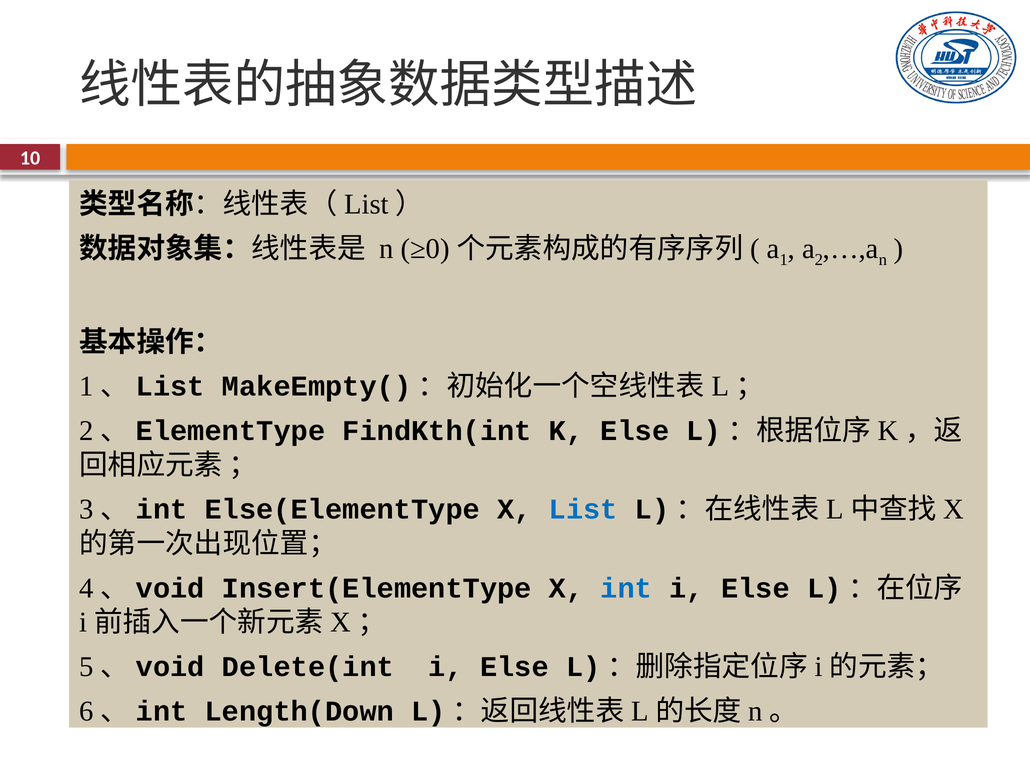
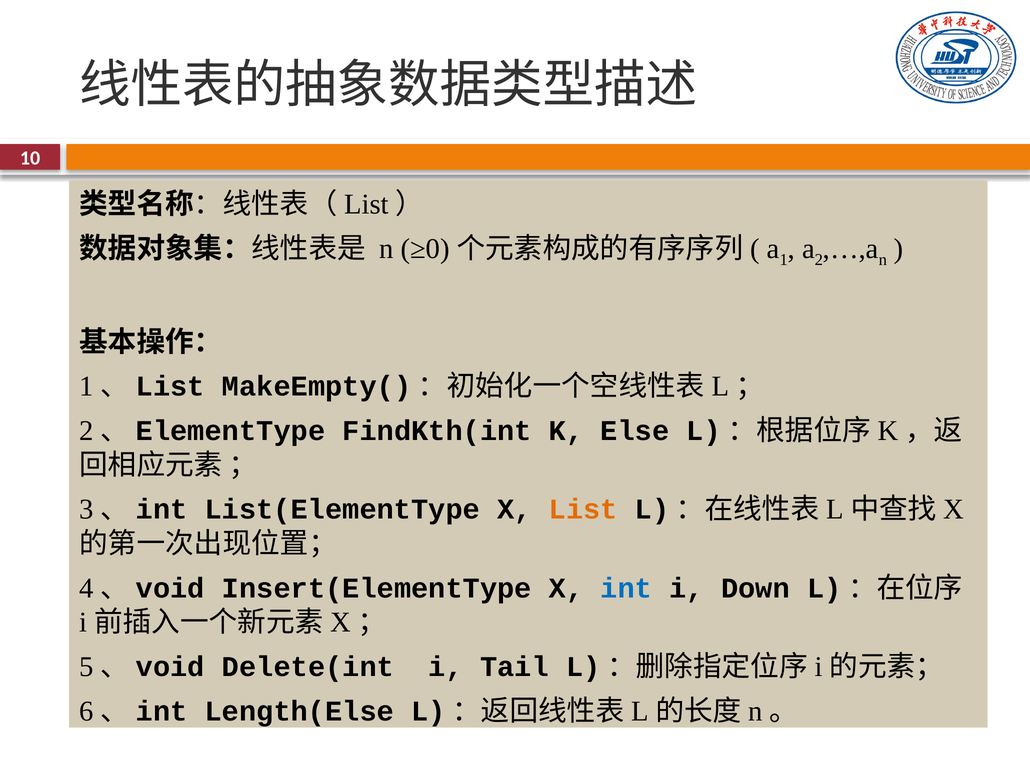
Else(ElementType: Else(ElementType -> List(ElementType
List colour: blue -> orange
Else at (755, 589): Else -> Down
Delete(int i Else: Else -> Tail
Length(Down: Length(Down -> Length(Else
